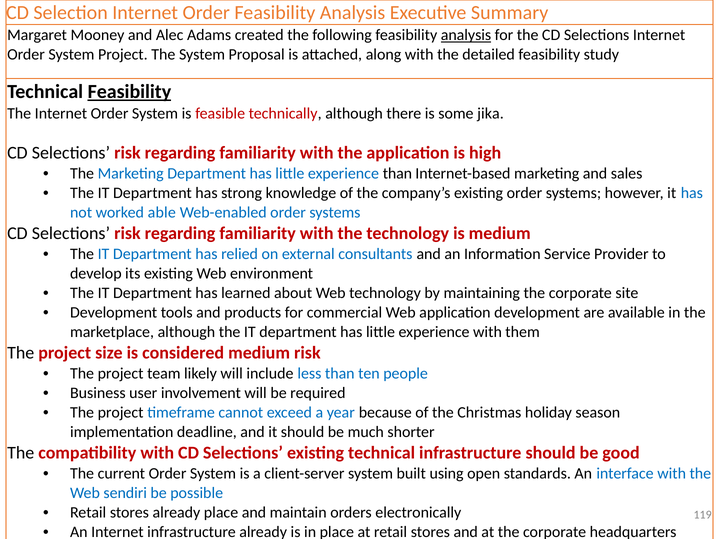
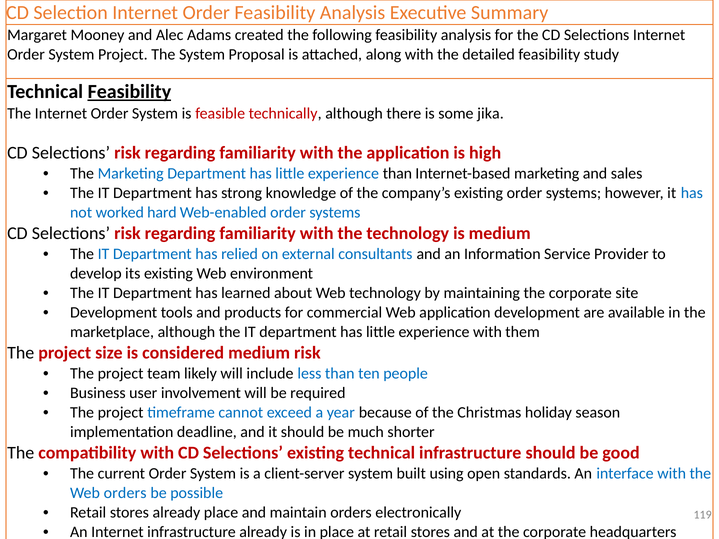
analysis at (466, 35) underline: present -> none
able: able -> hard
Web sendiri: sendiri -> orders
